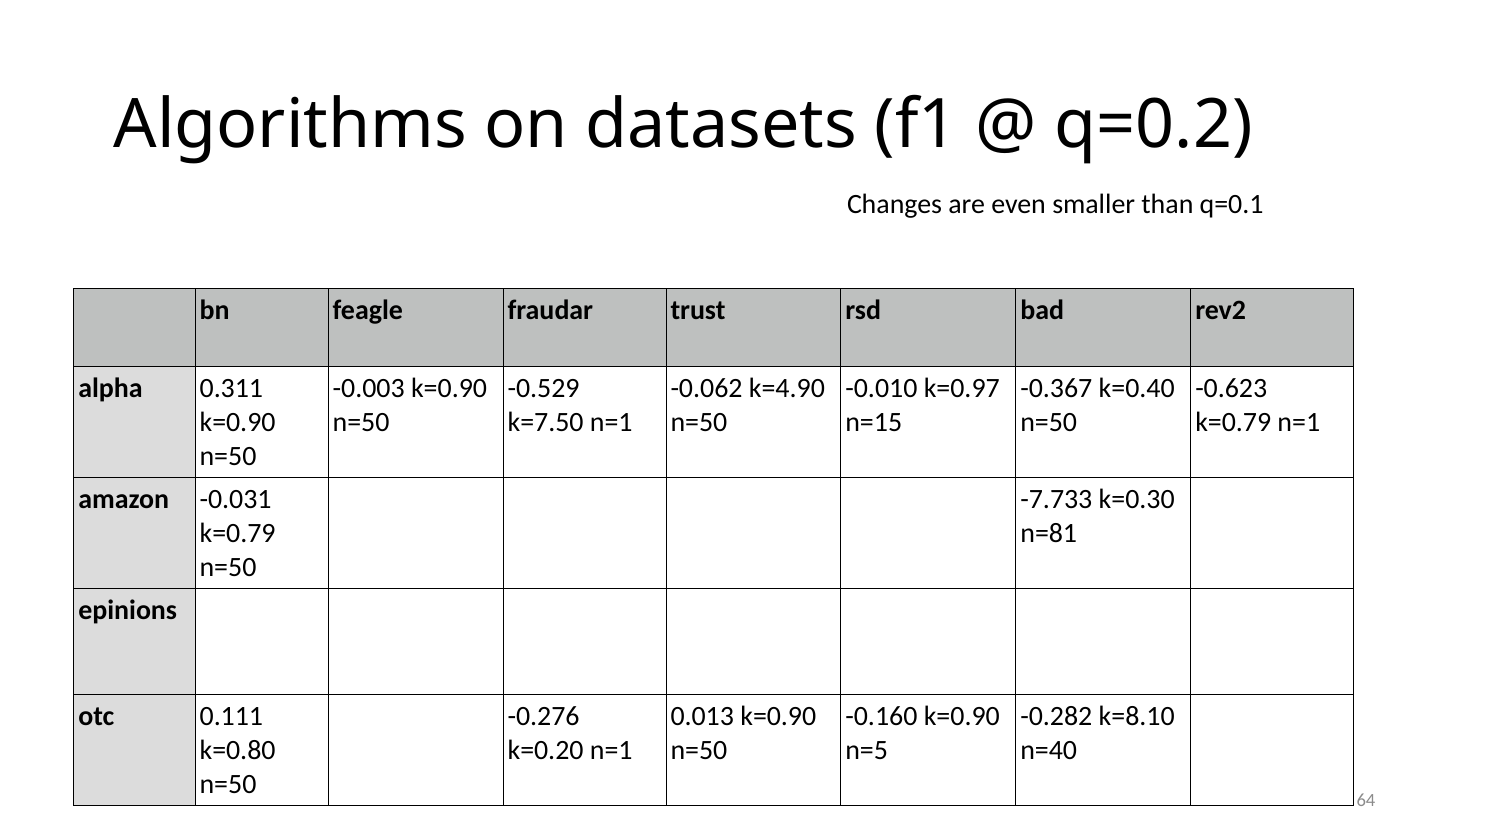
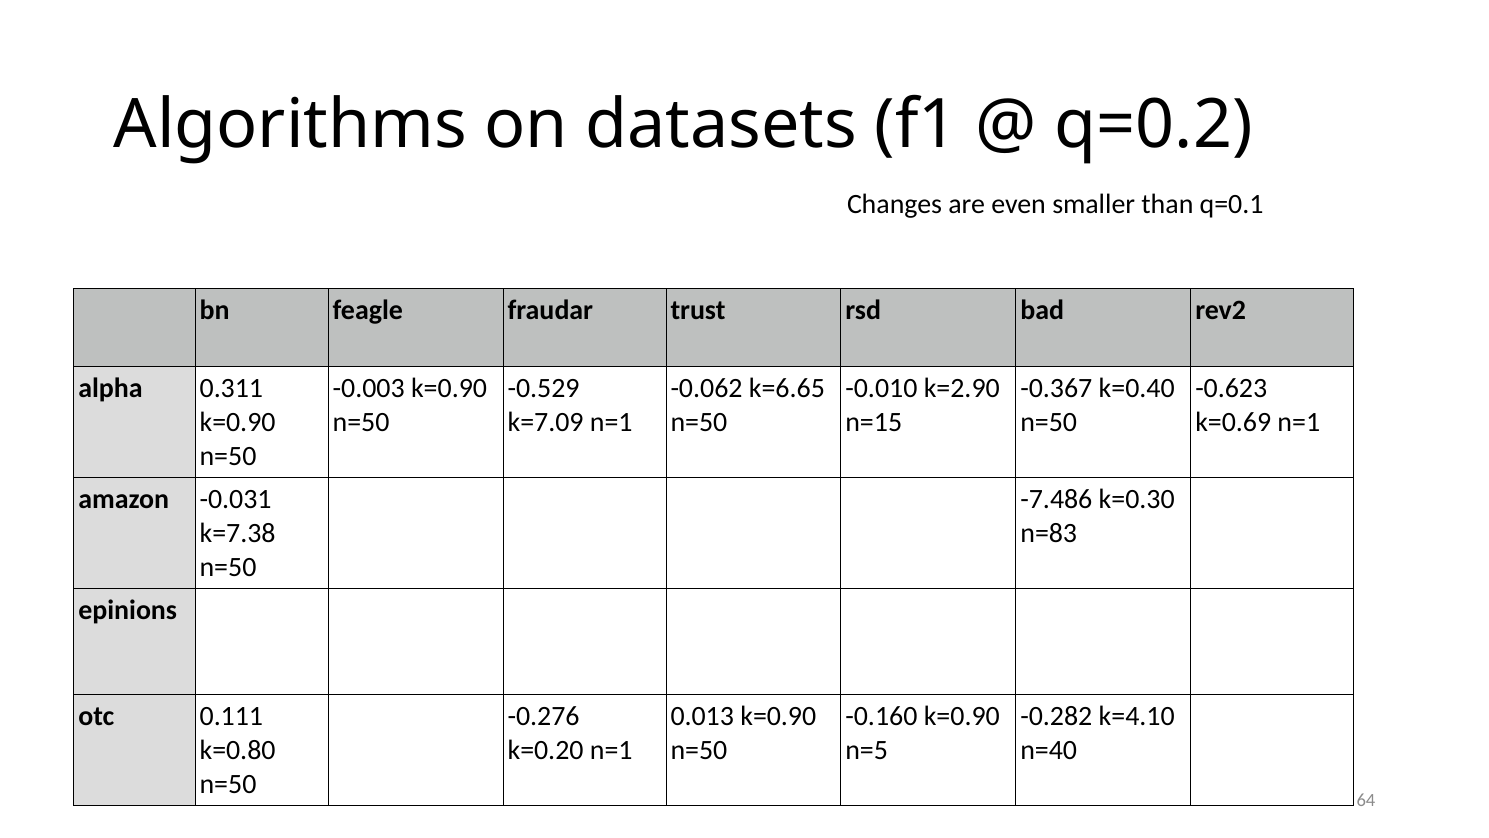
k=4.90: k=4.90 -> k=6.65
k=0.97: k=0.97 -> k=2.90
k=7.50: k=7.50 -> k=7.09
k=0.79 at (1233, 422): k=0.79 -> k=0.69
-7.733: -7.733 -> -7.486
k=0.79 at (238, 533): k=0.79 -> k=7.38
n=81: n=81 -> n=83
k=8.10: k=8.10 -> k=4.10
